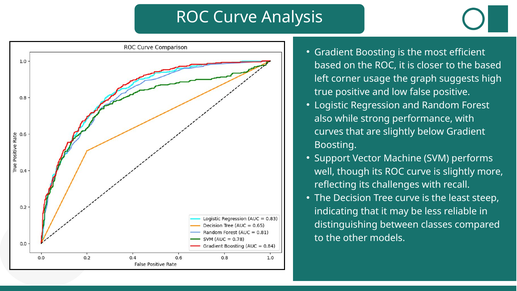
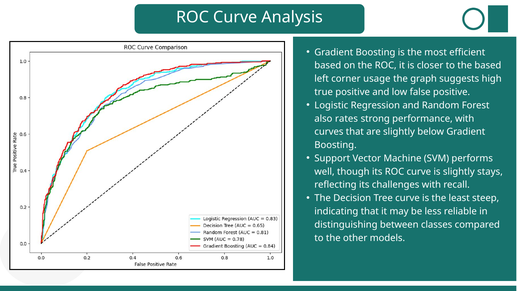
while: while -> rates
more: more -> stays
